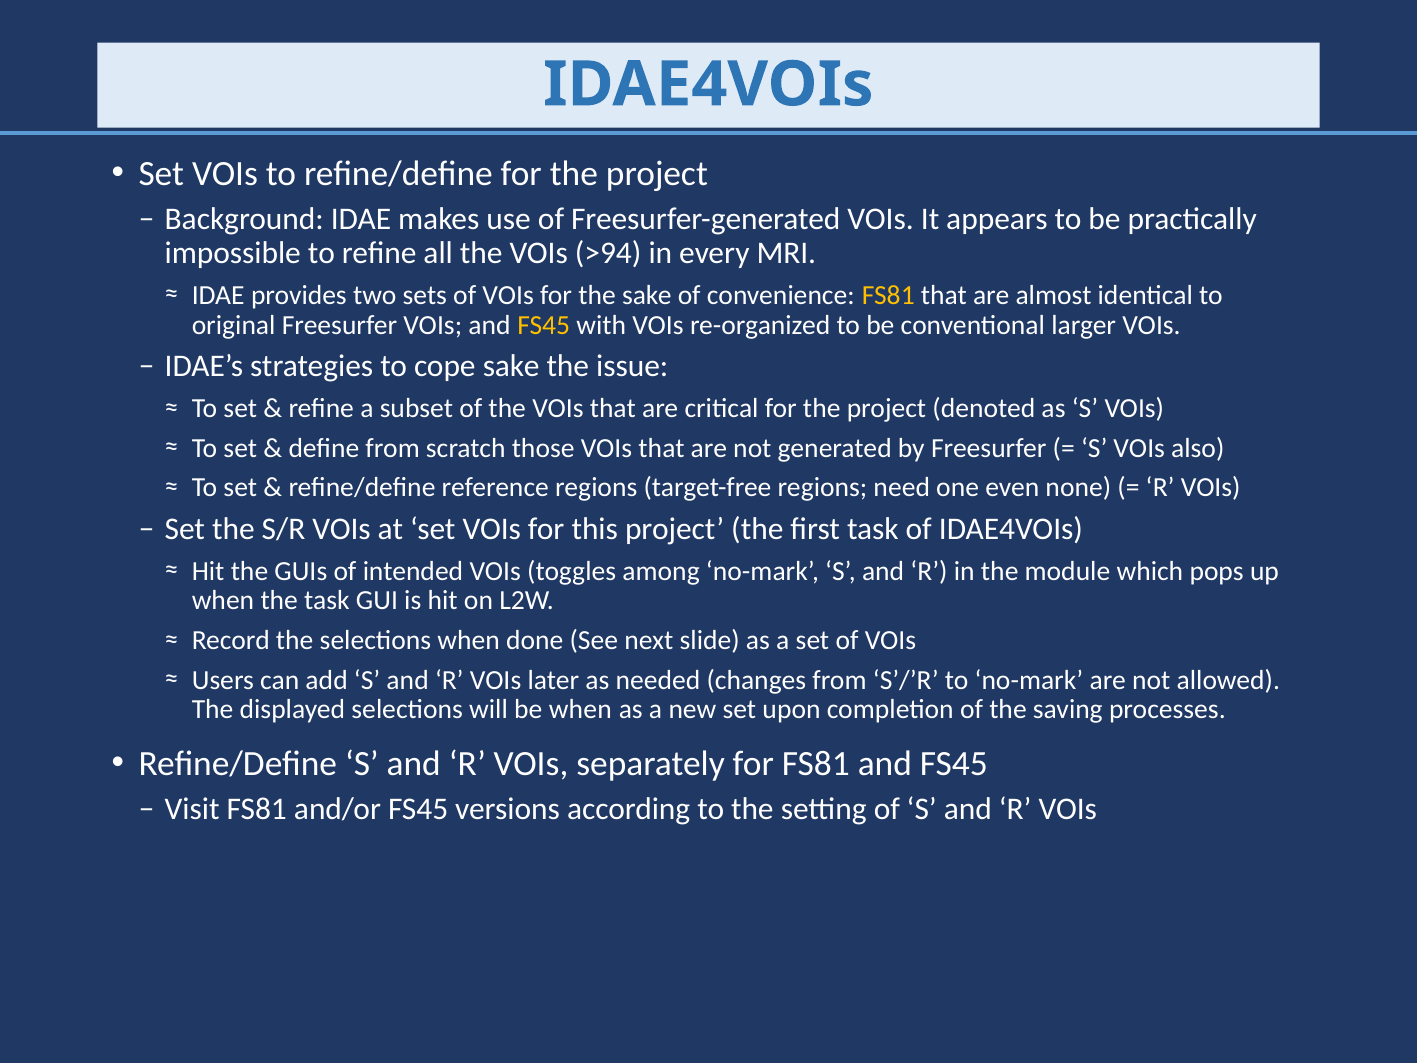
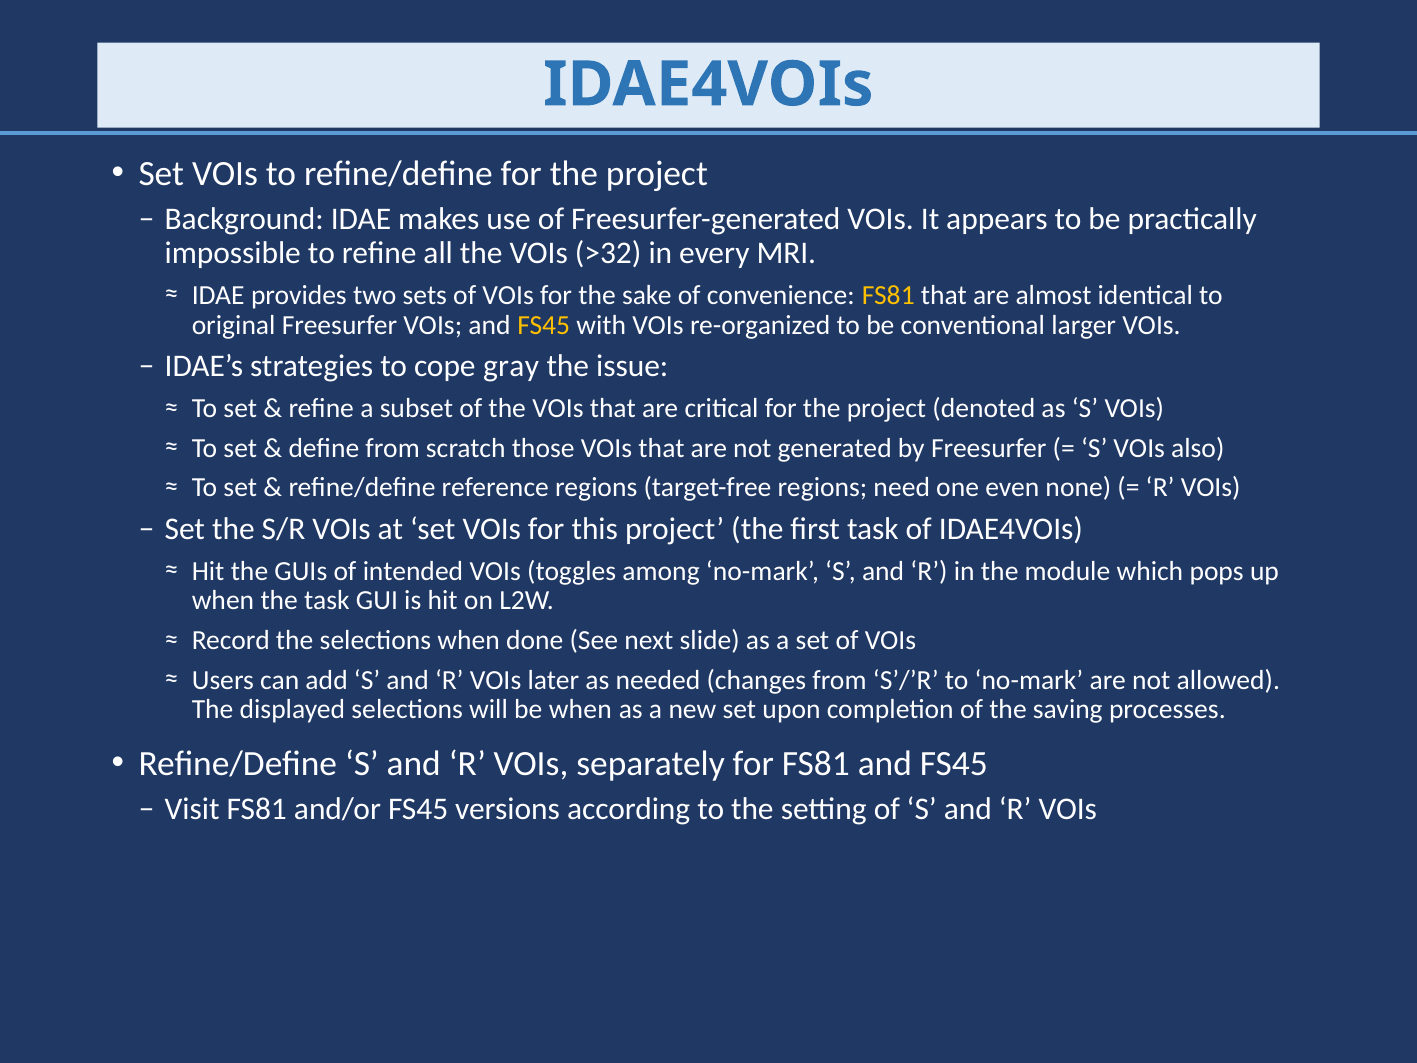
>94: >94 -> >32
cope sake: sake -> gray
